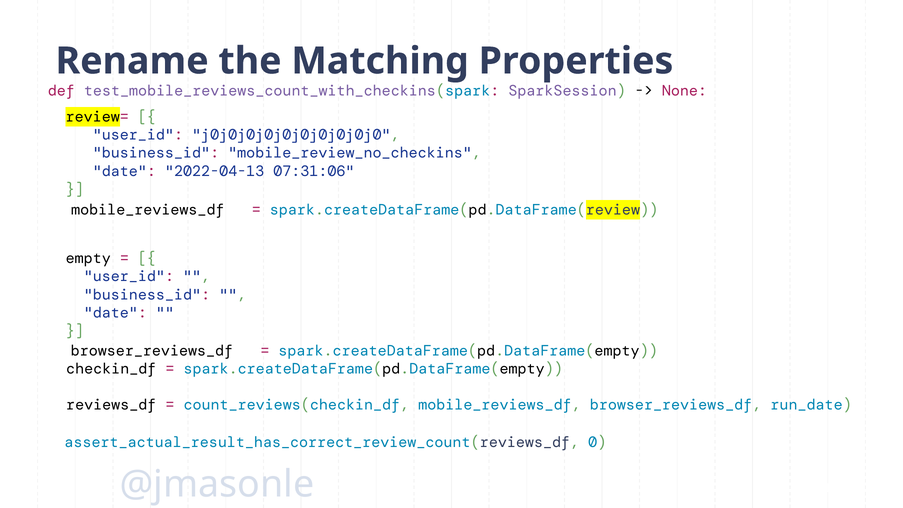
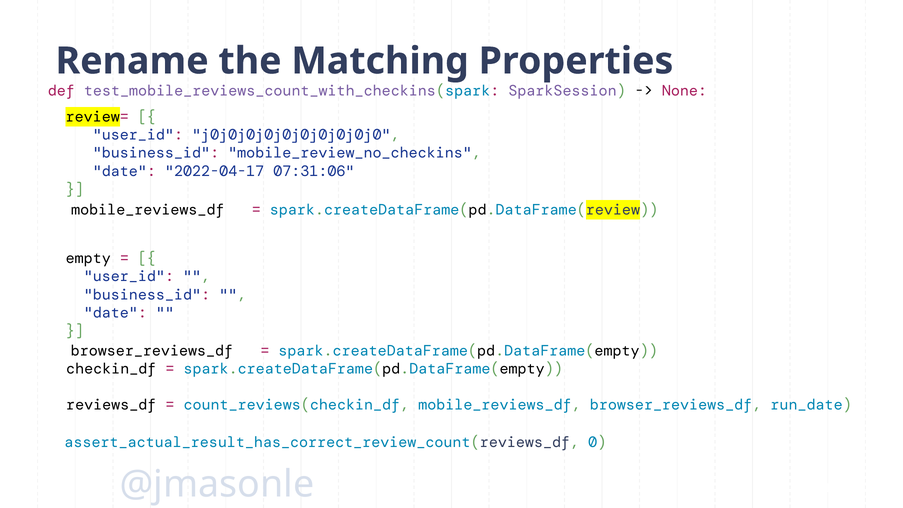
2022-04-13: 2022-04-13 -> 2022-04-17
